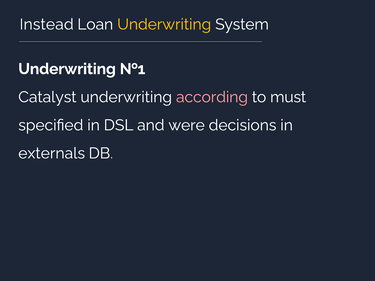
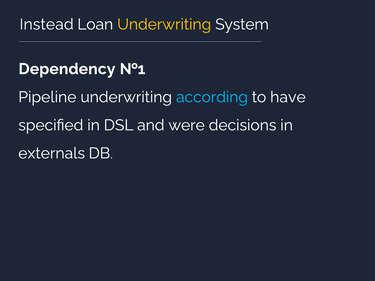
Underwriting at (67, 69): Underwriting -> Dependency
Catalyst: Catalyst -> Pipeline
according colour: pink -> light blue
must: must -> have
